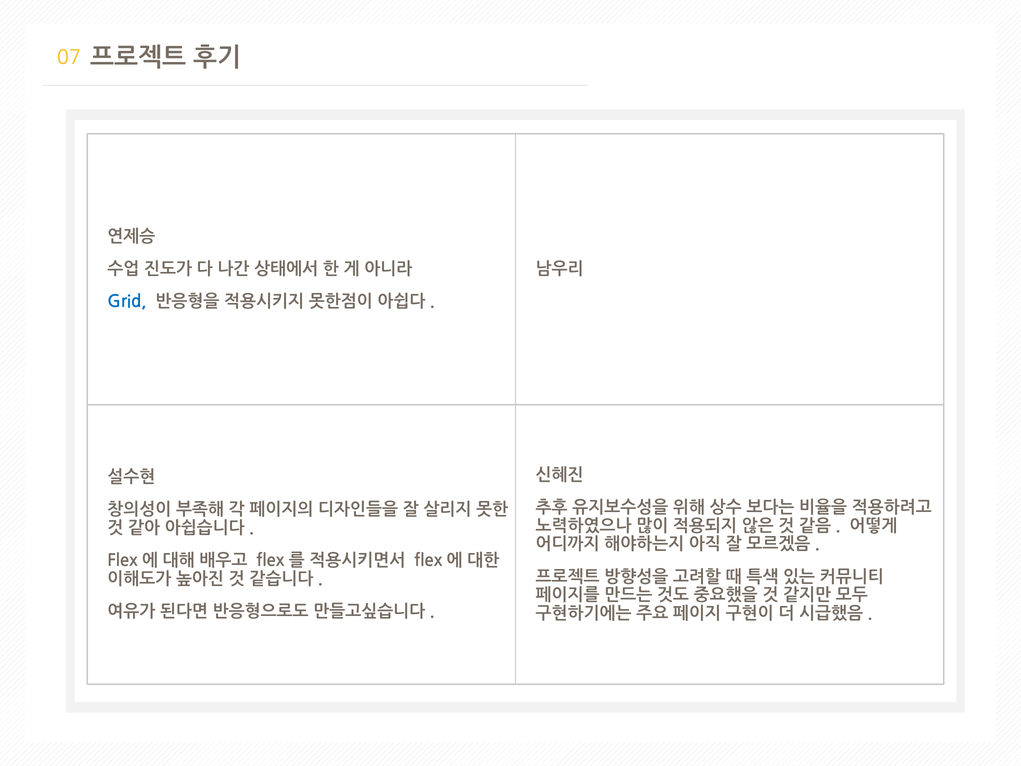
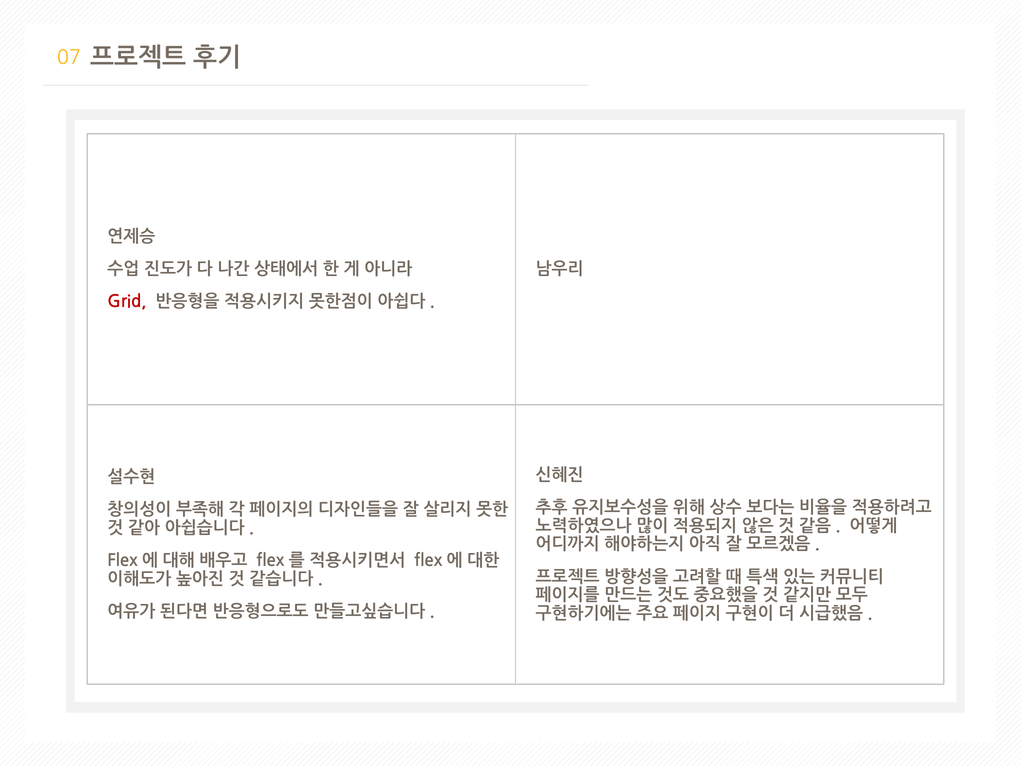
Grid colour: blue -> red
